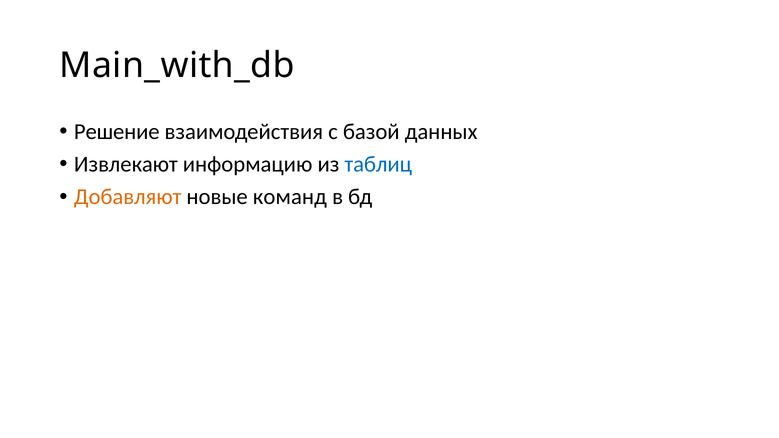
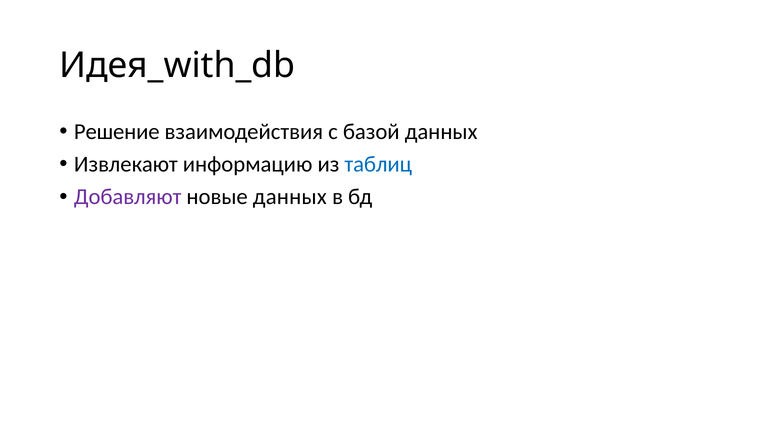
Main_with_db: Main_with_db -> Идея_with_db
Добавляют colour: orange -> purple
новые команд: команд -> данных
